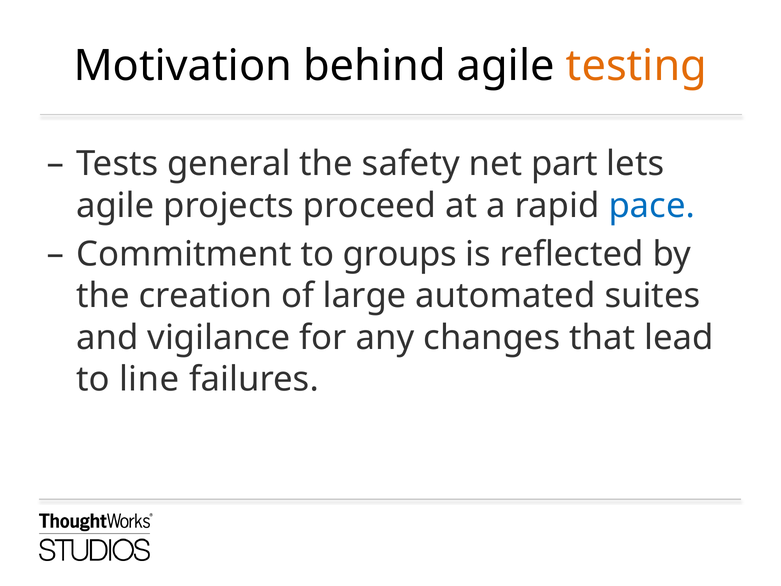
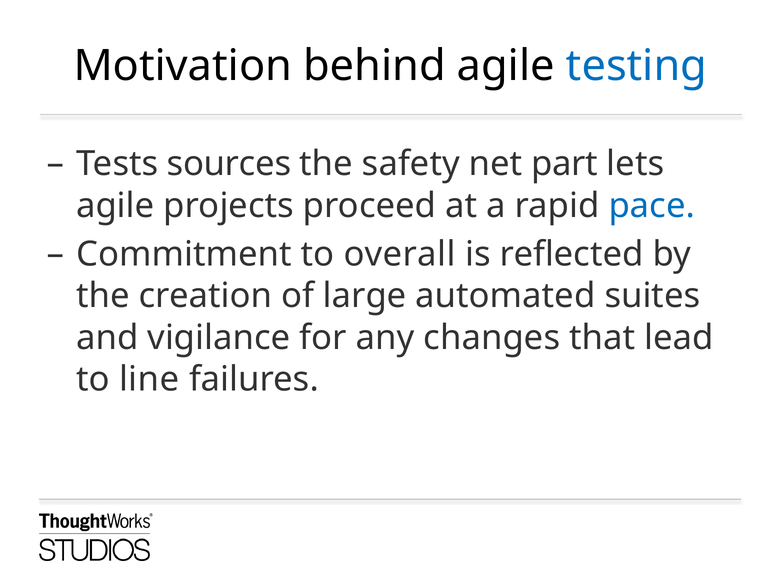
testing colour: orange -> blue
general: general -> sources
groups: groups -> overall
